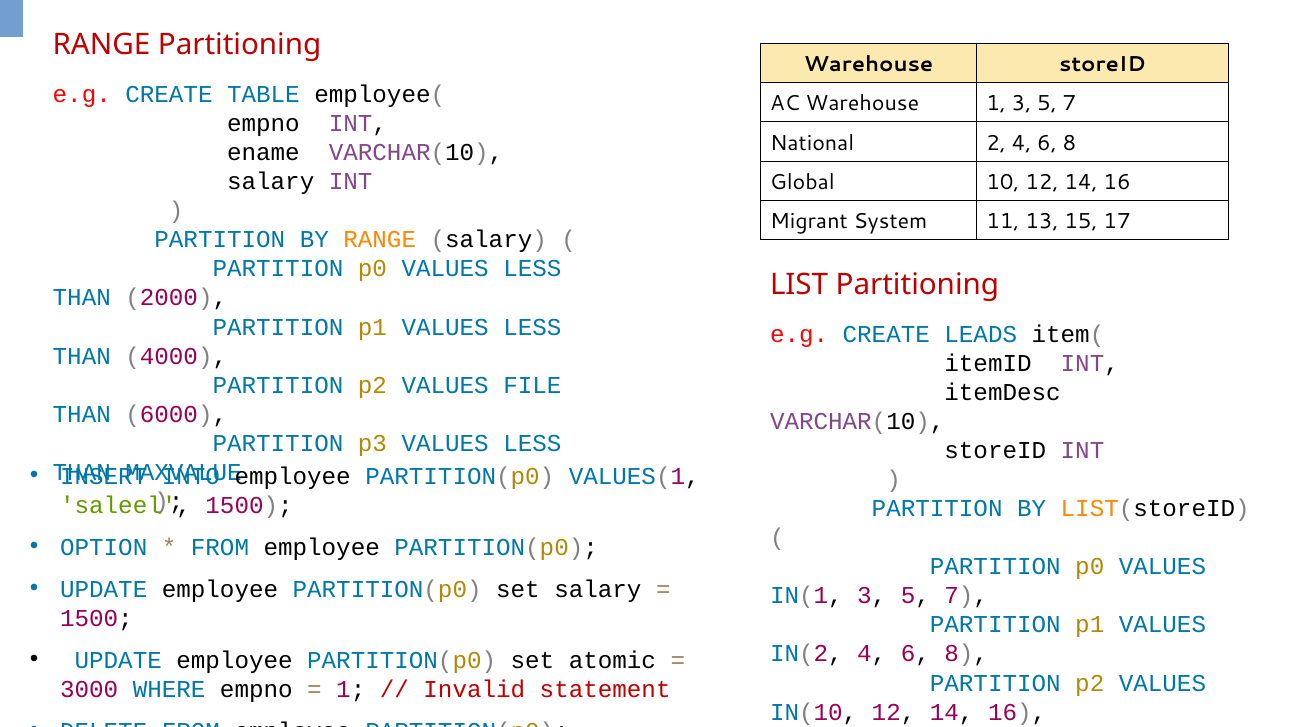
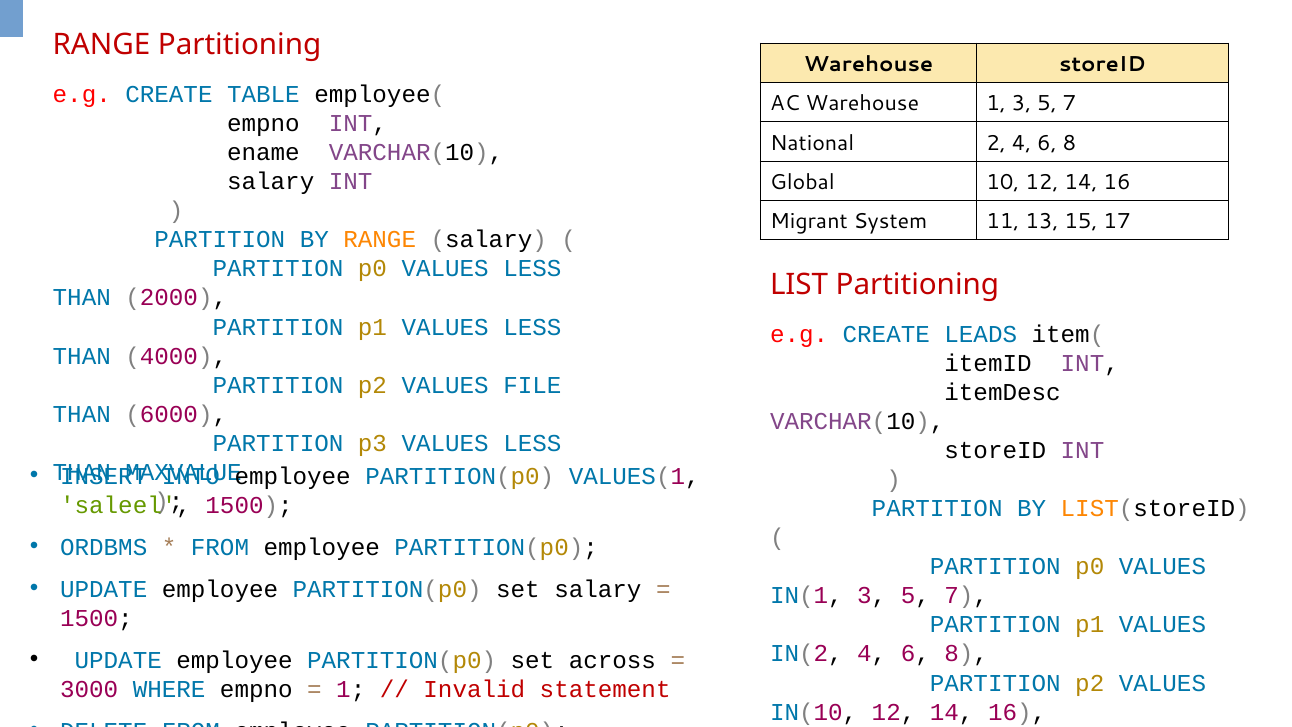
OPTION: OPTION -> ORDBMS
atomic: atomic -> across
